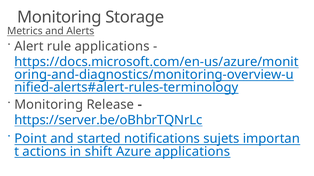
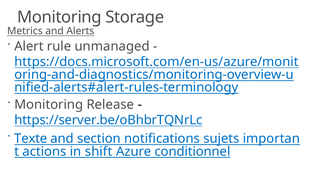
rule applications: applications -> unmanaged
Point: Point -> Texte
started: started -> section
Azure applications: applications -> conditionnel
